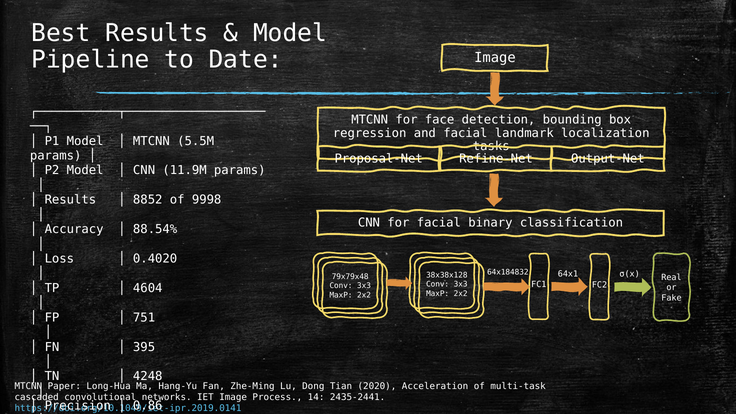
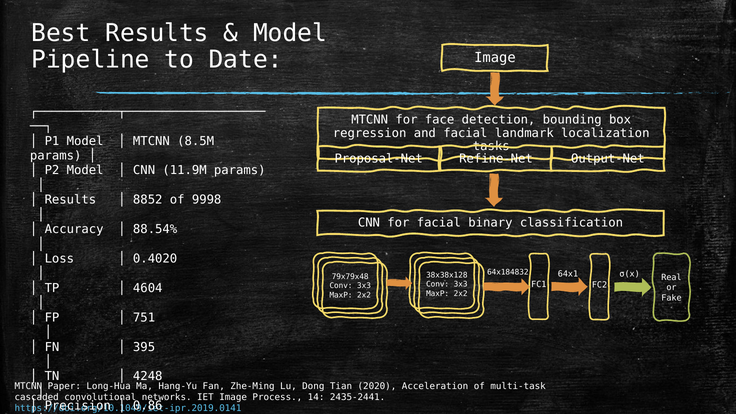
5.5M: 5.5M -> 8.5M
